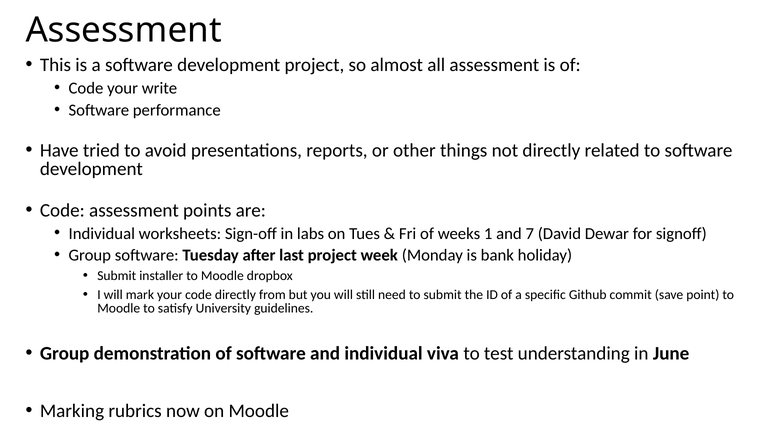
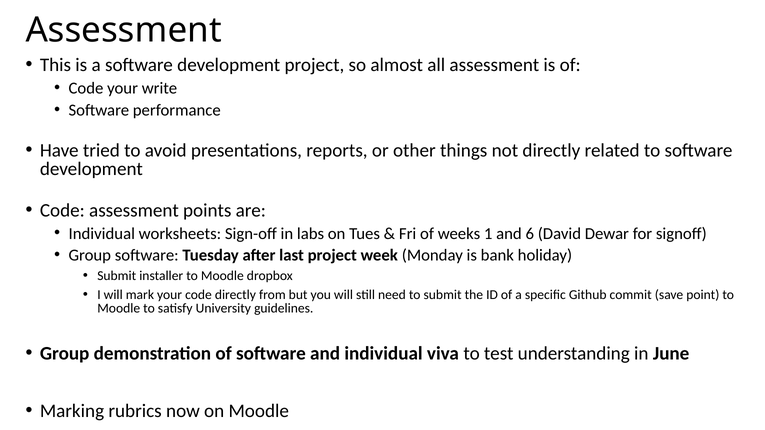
7: 7 -> 6
